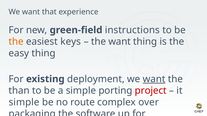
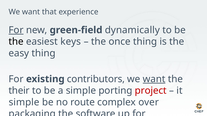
For at (16, 30) underline: none -> present
instructions: instructions -> dynamically
the at (16, 42) colour: orange -> black
the want: want -> once
existing deployment: deployment -> contributors
than: than -> their
